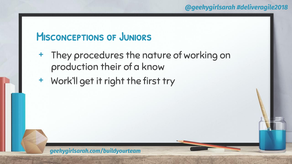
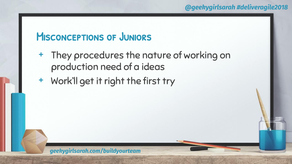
their: their -> need
know: know -> ideas
